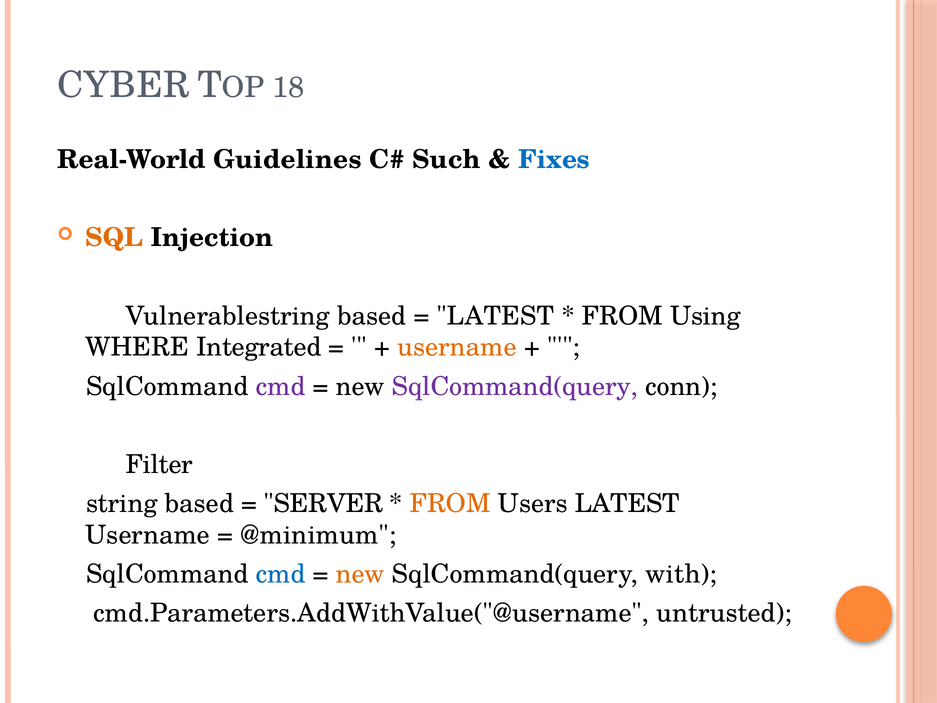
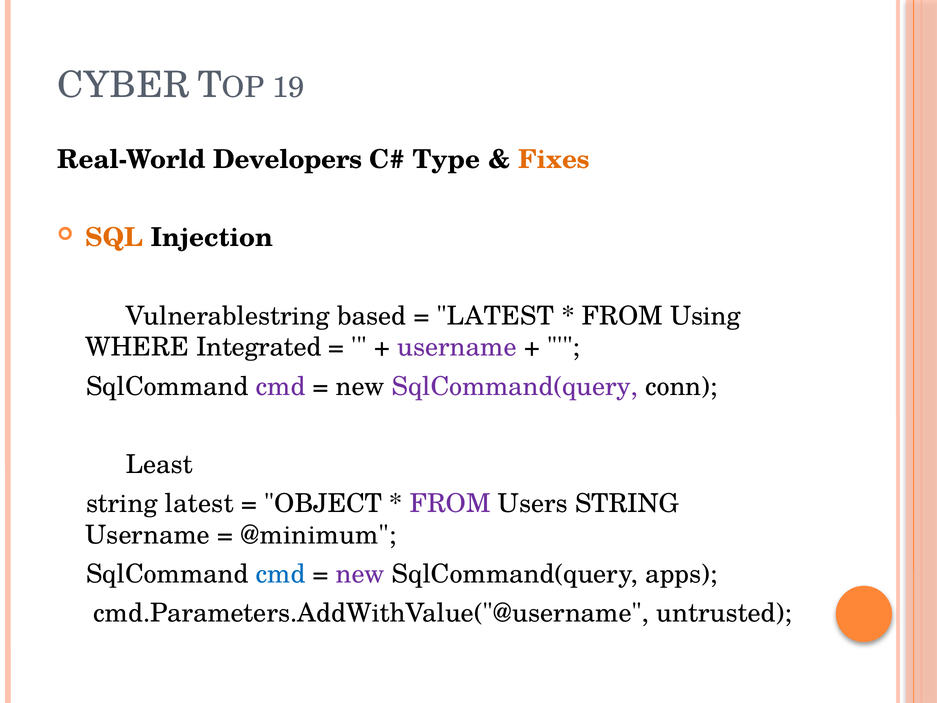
18: 18 -> 19
Guidelines: Guidelines -> Developers
Such: Such -> Type
Fixes colour: blue -> orange
username at (457, 347) colour: orange -> purple
Filter: Filter -> Least
string based: based -> latest
SERVER: SERVER -> OBJECT
FROM at (450, 504) colour: orange -> purple
Users LATEST: LATEST -> STRING
new at (360, 574) colour: orange -> purple
with: with -> apps
